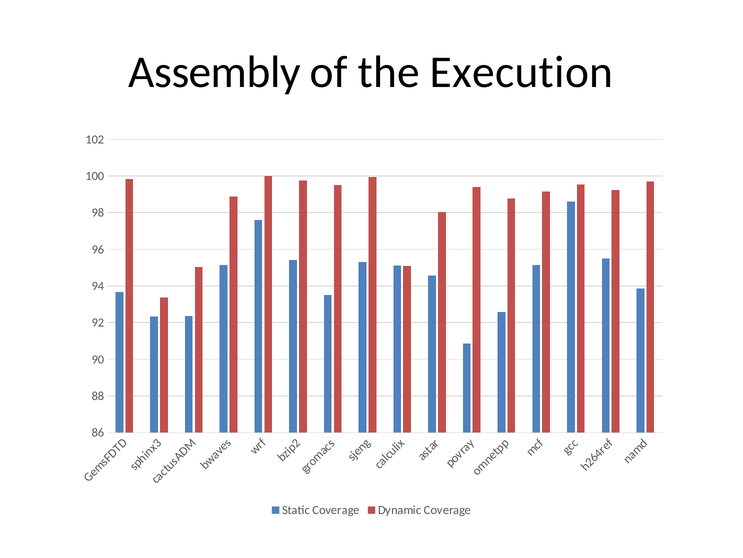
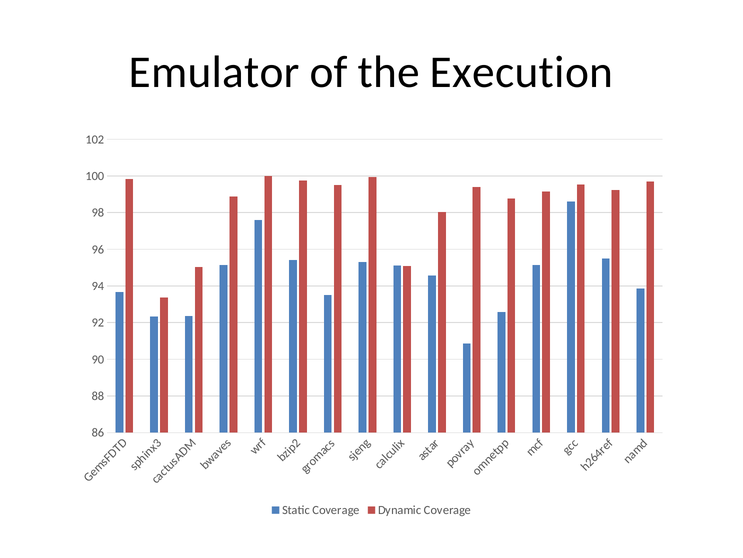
Assembly: Assembly -> Emulator
